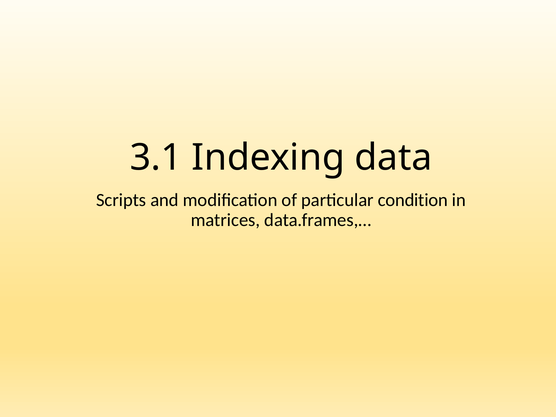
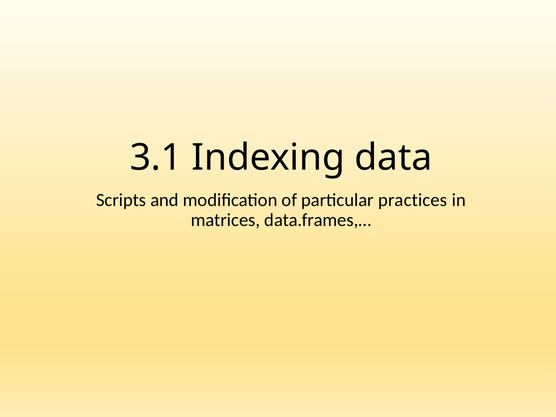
condition: condition -> practices
